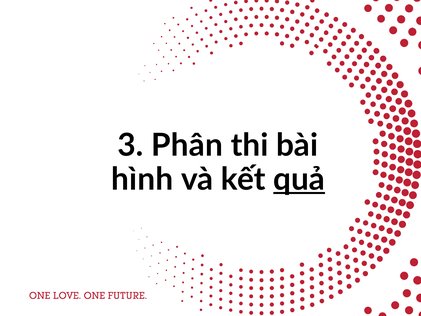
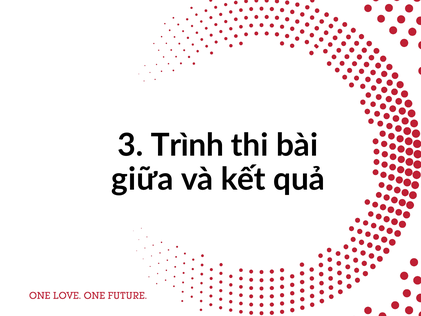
Phân: Phân -> Trình
hình: hình -> giữa
quả underline: present -> none
